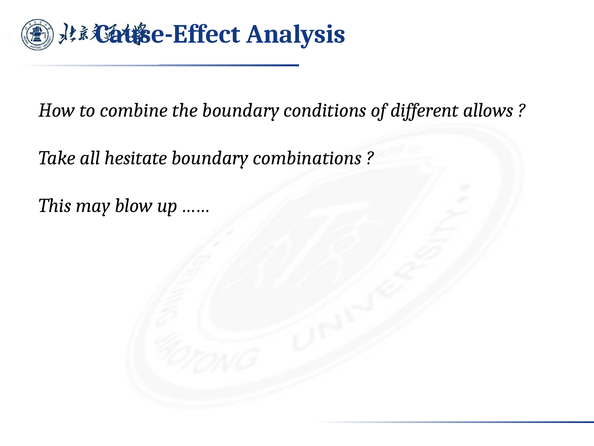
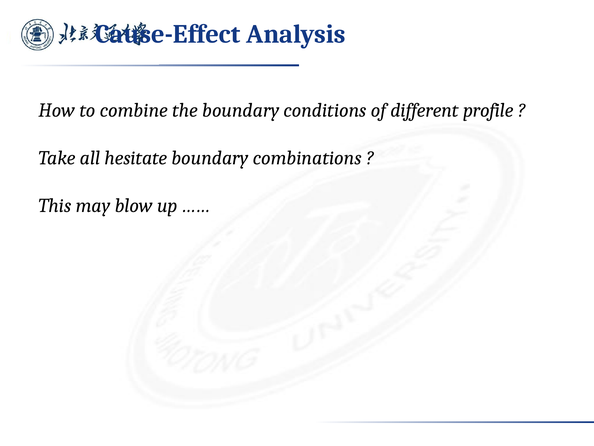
allows: allows -> profile
